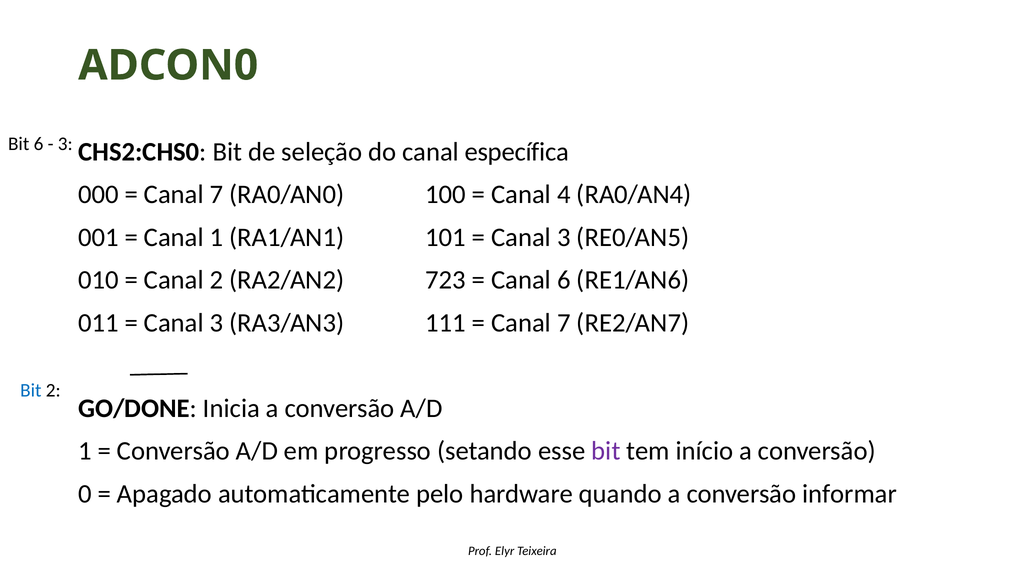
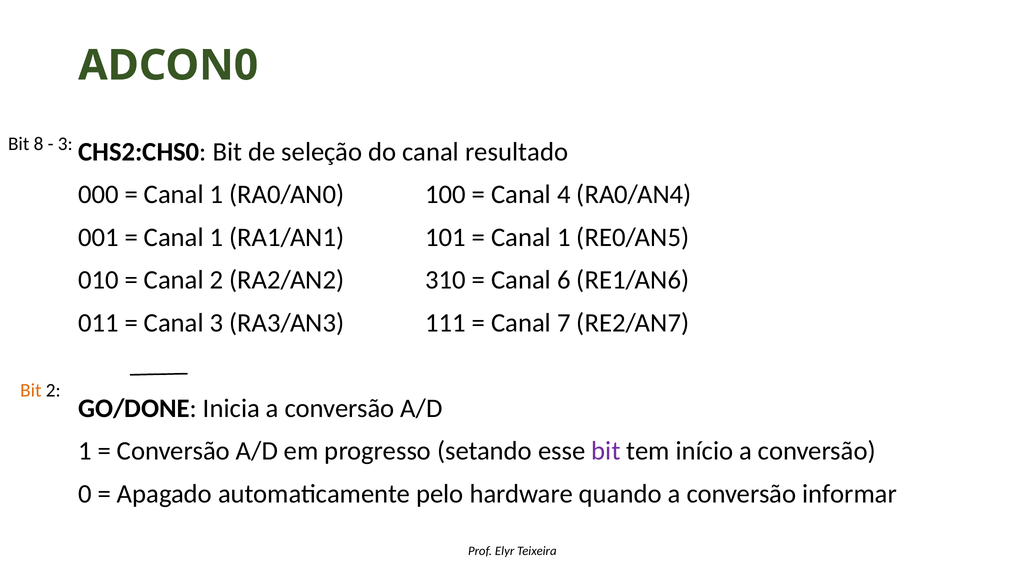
Bit 6: 6 -> 8
específica: específica -> resultado
7 at (217, 194): 7 -> 1
3 at (564, 237): 3 -> 1
723: 723 -> 310
Bit at (31, 390) colour: blue -> orange
